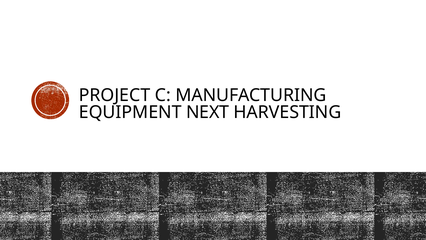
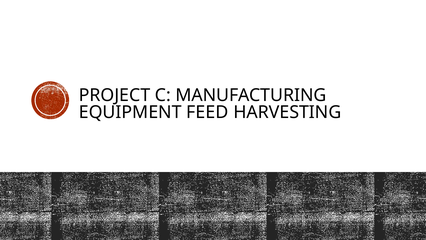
NEXT: NEXT -> FEED
